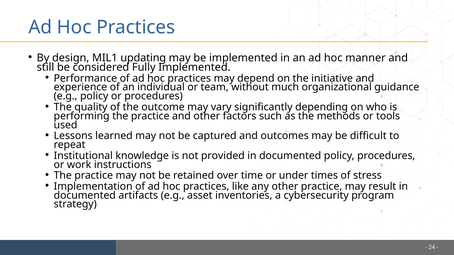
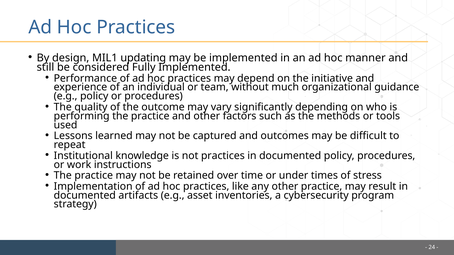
not provided: provided -> practices
